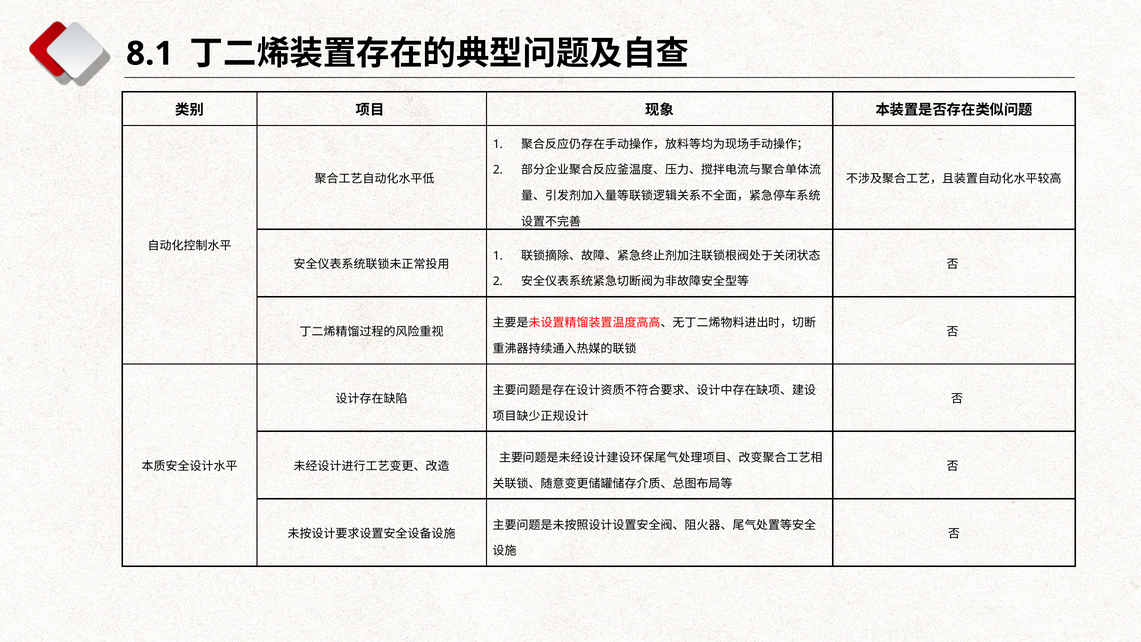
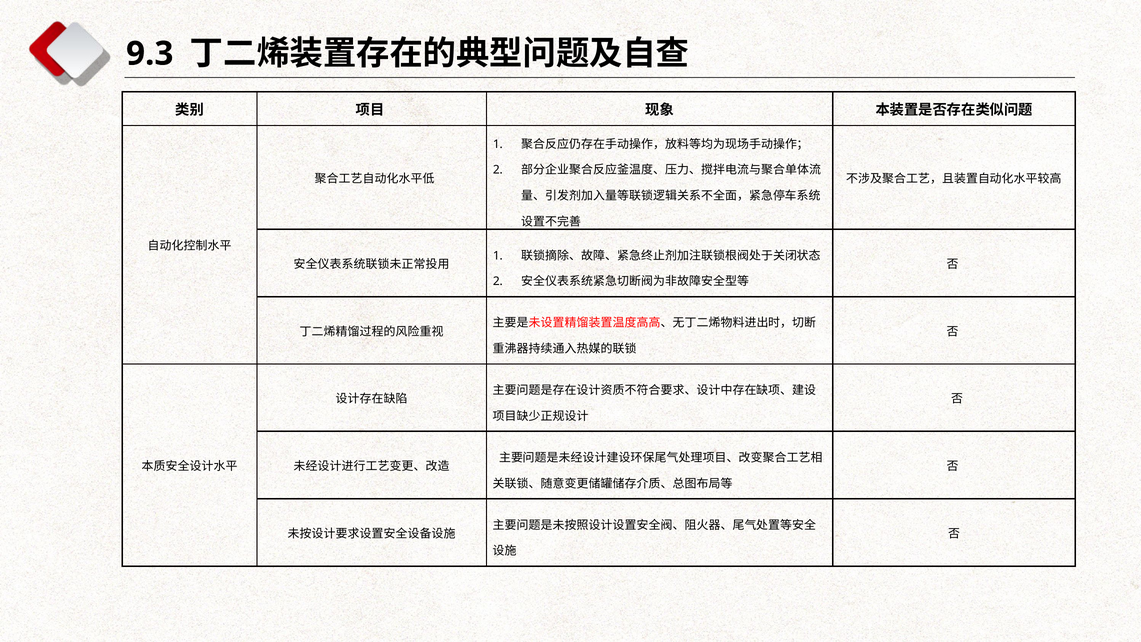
8.1: 8.1 -> 9.3
